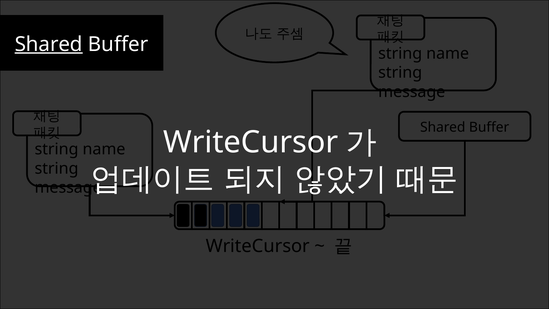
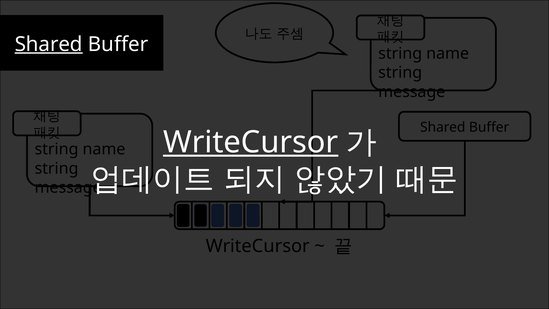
WriteCursor at (251, 142) underline: none -> present
